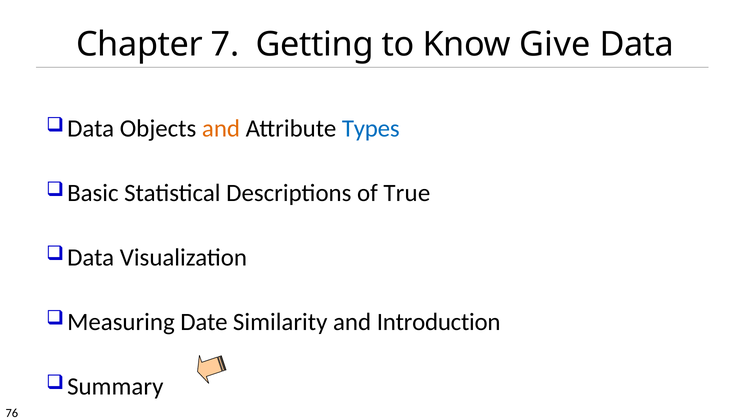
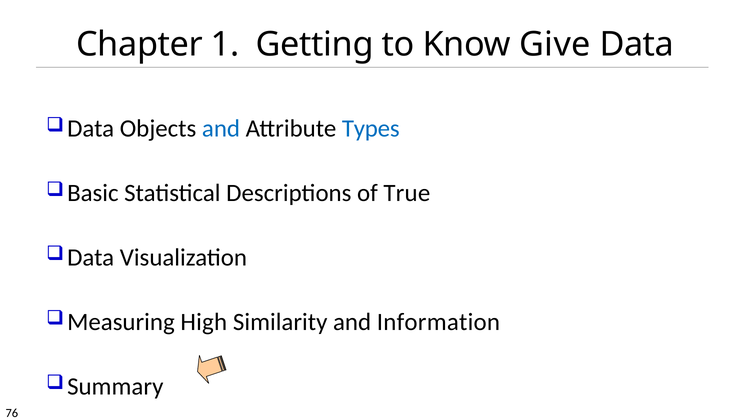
7: 7 -> 1
and at (221, 129) colour: orange -> blue
Date: Date -> High
Introduction: Introduction -> Information
